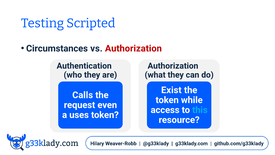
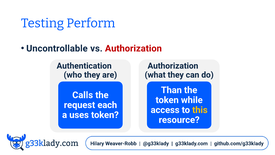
Scripted: Scripted -> Perform
Circumstances: Circumstances -> Uncontrollable
Exist: Exist -> Than
even: even -> each
this colour: light blue -> yellow
